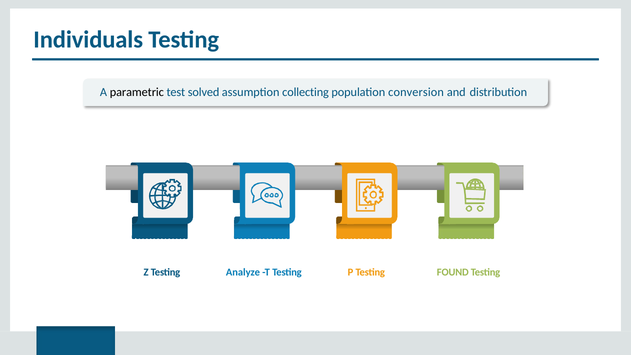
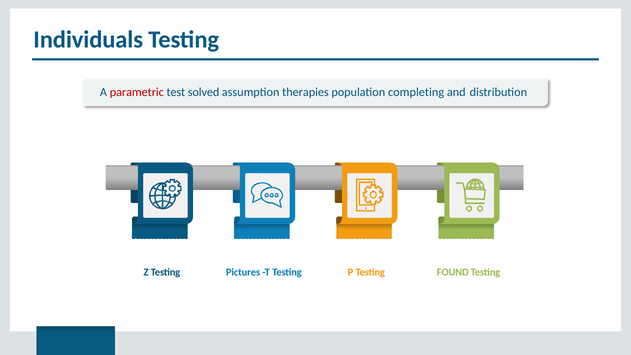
parametric colour: black -> red
collecting: collecting -> therapies
conversion: conversion -> completing
Analyze: Analyze -> Pictures
